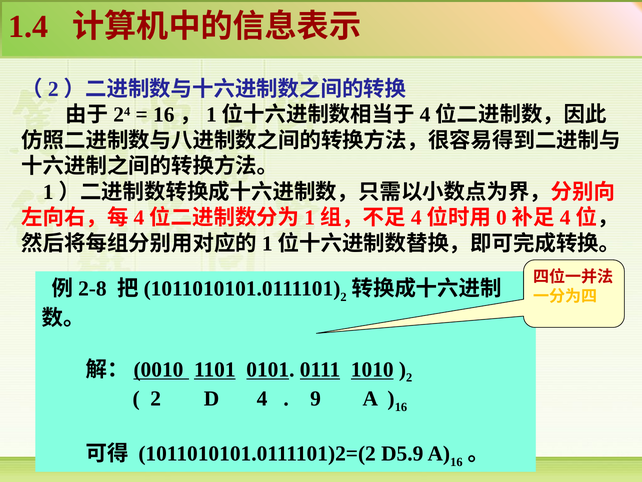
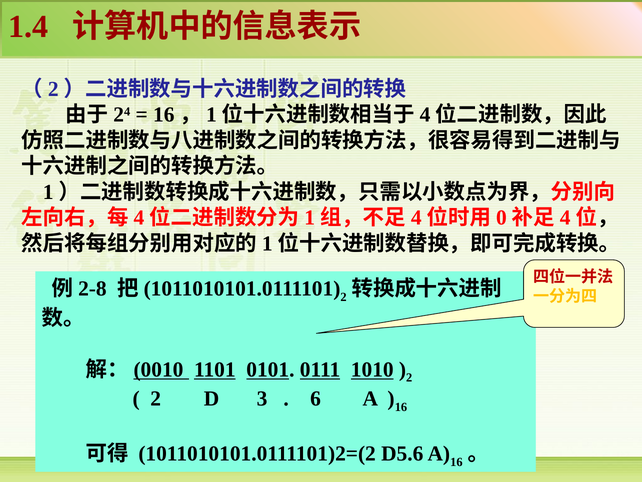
4: 4 -> 3
9: 9 -> 6
D5.9: D5.9 -> D5.6
